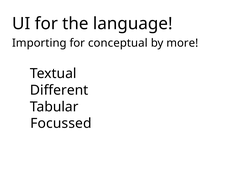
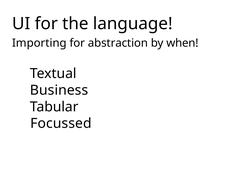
conceptual: conceptual -> abstraction
more: more -> when
Different: Different -> Business
